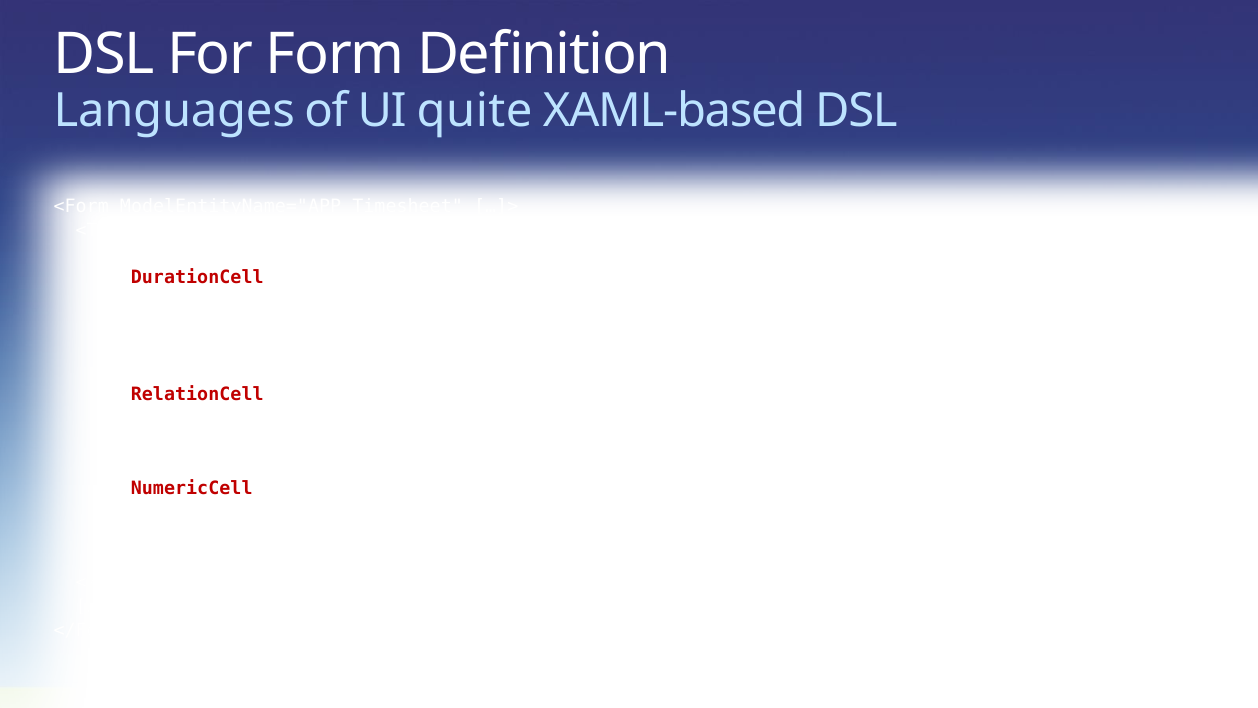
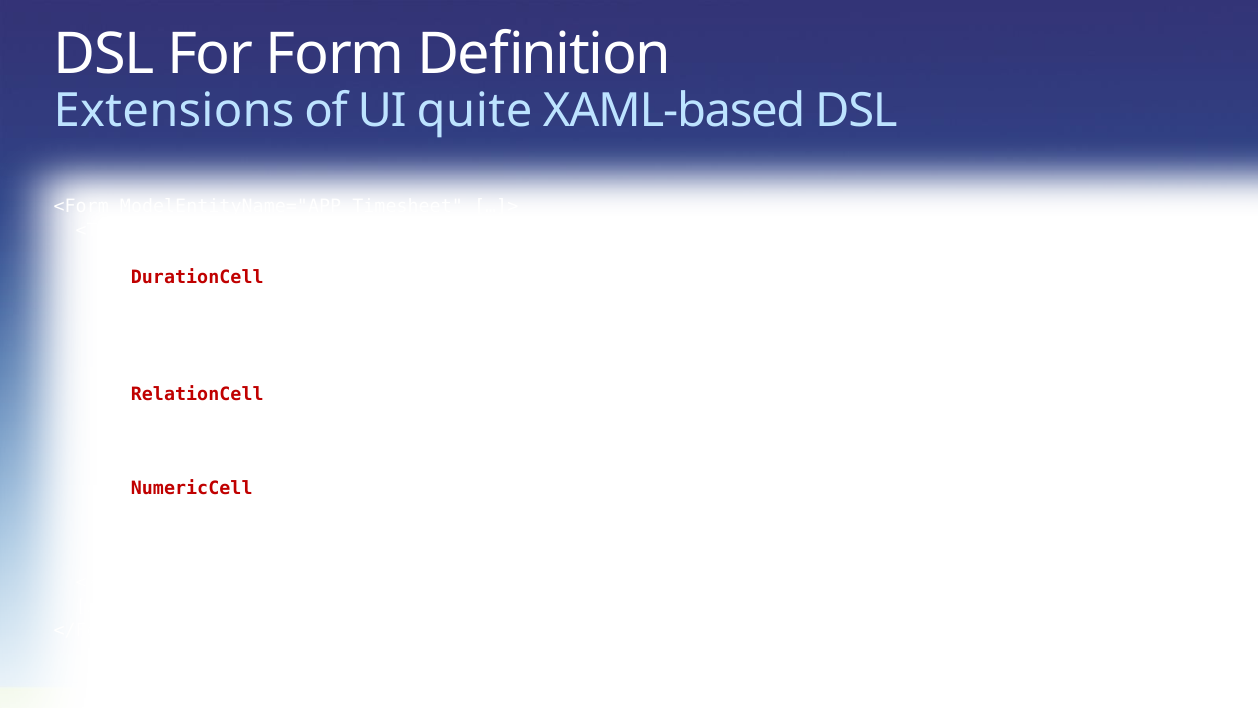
Languages: Languages -> Extensions
